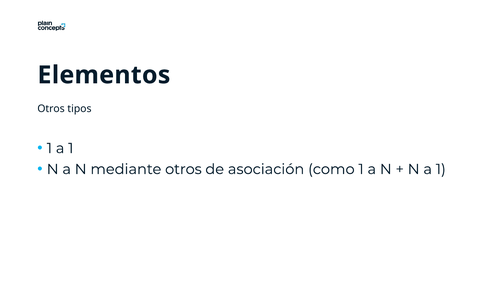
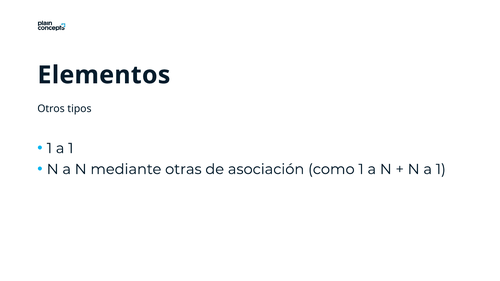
mediante otros: otros -> otras
